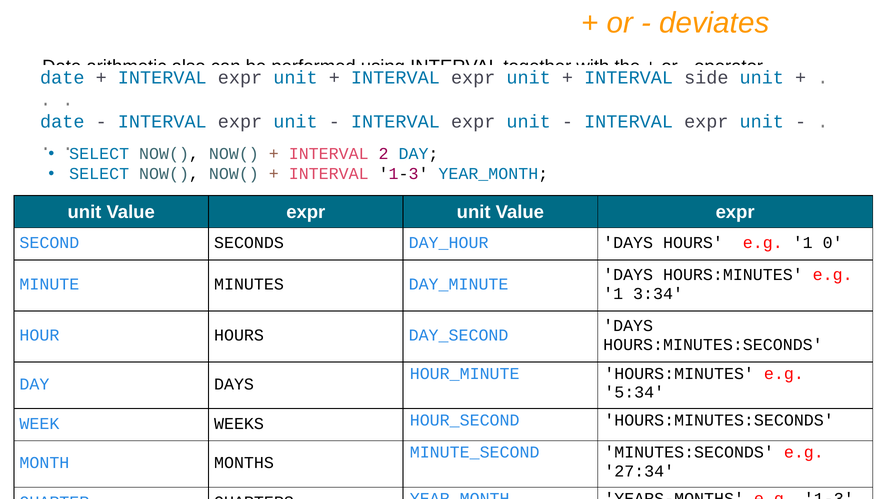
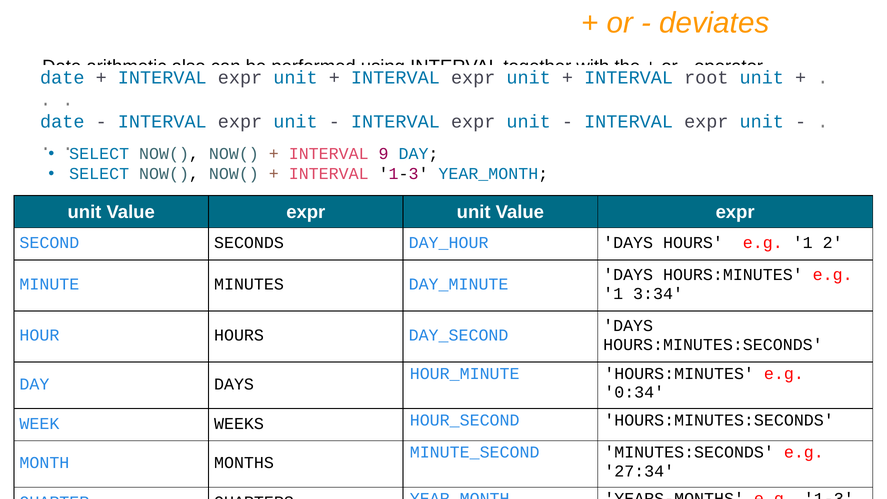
side: side -> root
2: 2 -> 9
0: 0 -> 2
5:34: 5:34 -> 0:34
